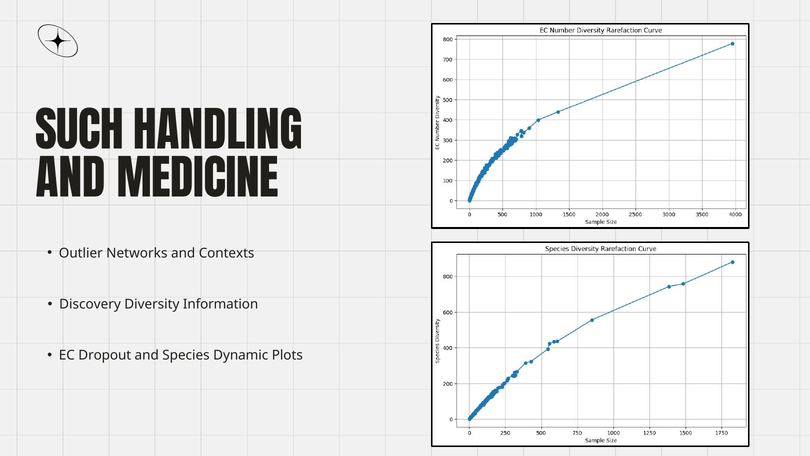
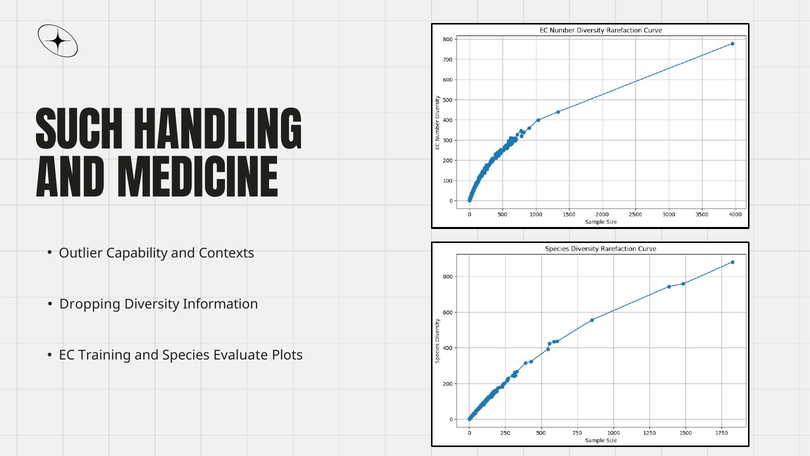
Networks: Networks -> Capability
Discovery: Discovery -> Dropping
Dropout: Dropout -> Training
Dynamic: Dynamic -> Evaluate
